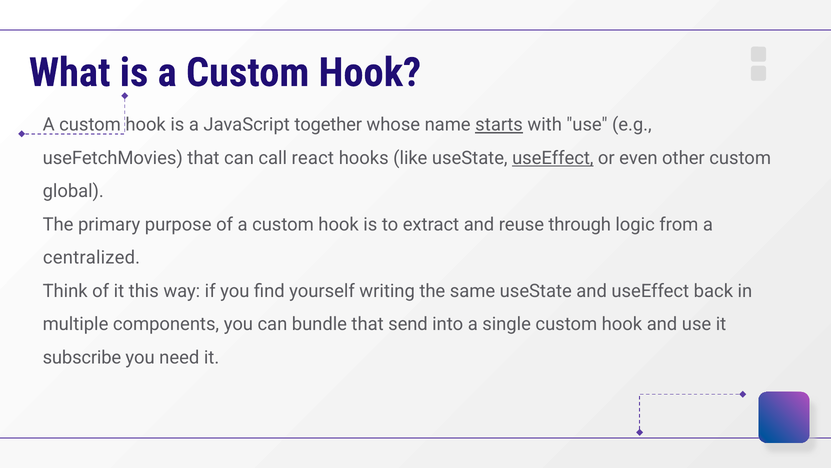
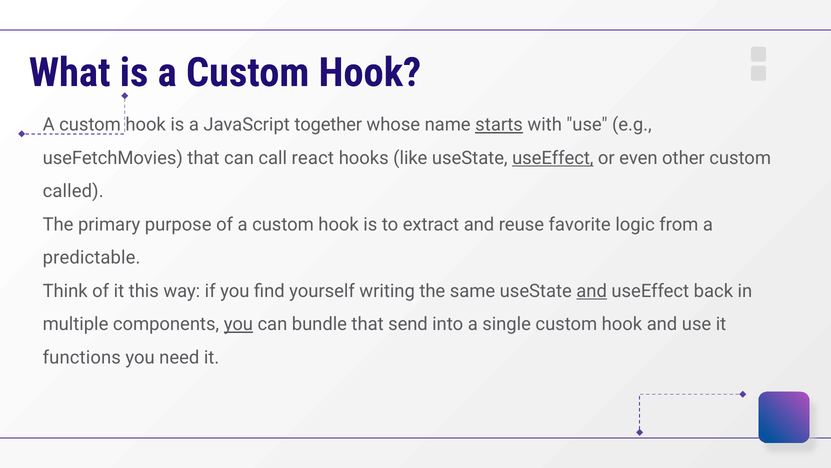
global: global -> called
through: through -> favorite
centralized: centralized -> predictable
and at (592, 291) underline: none -> present
you at (238, 324) underline: none -> present
subscribe: subscribe -> functions
